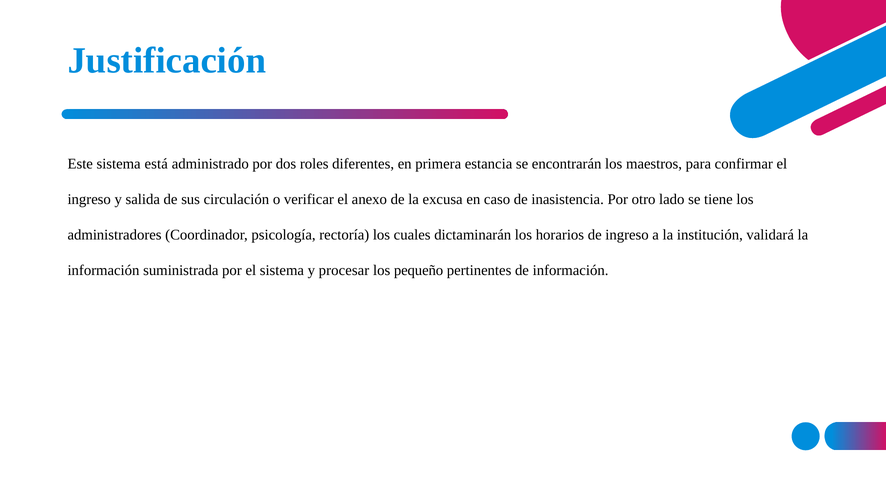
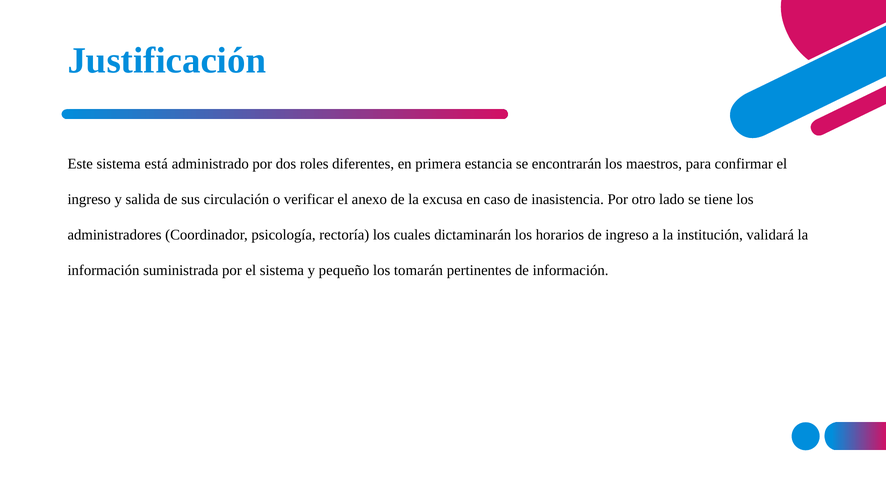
procesar: procesar -> pequeño
pequeño: pequeño -> tomarán
